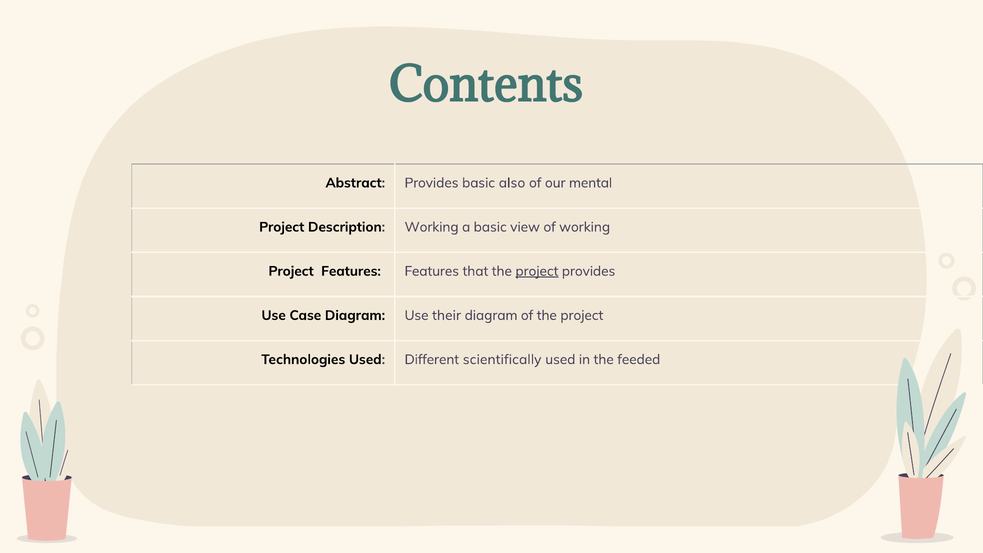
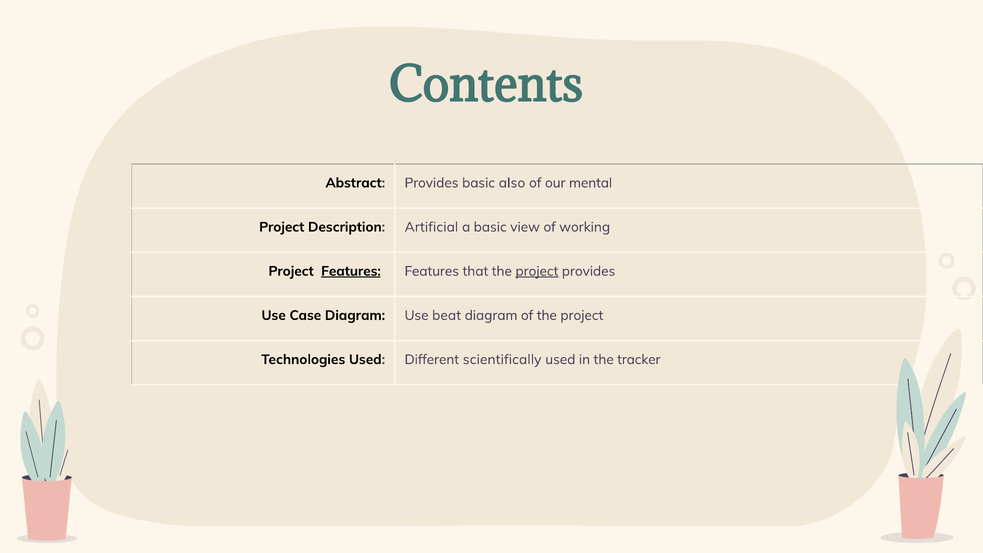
Description Working: Working -> Artificial
Features at (351, 271) underline: none -> present
their: their -> beat
feeded: feeded -> tracker
